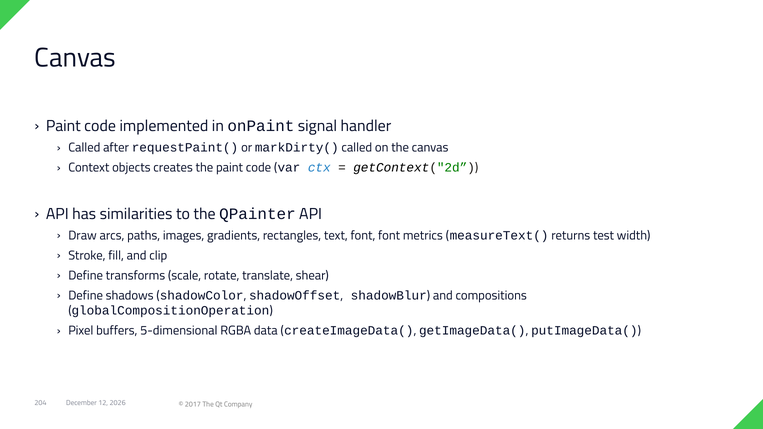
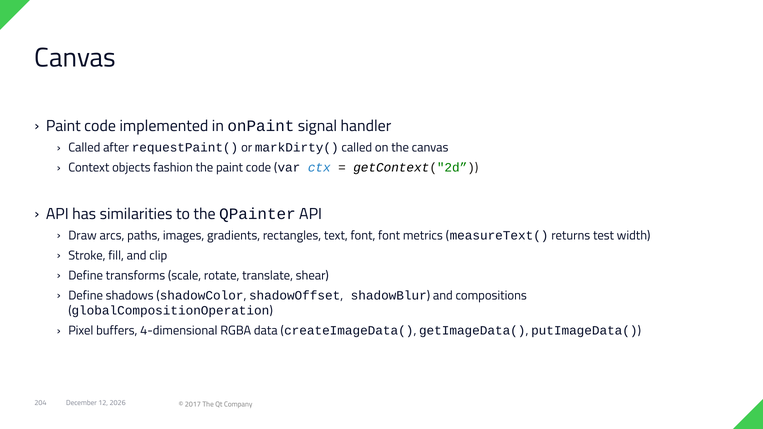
creates: creates -> fashion
5-dimensional: 5-dimensional -> 4-dimensional
